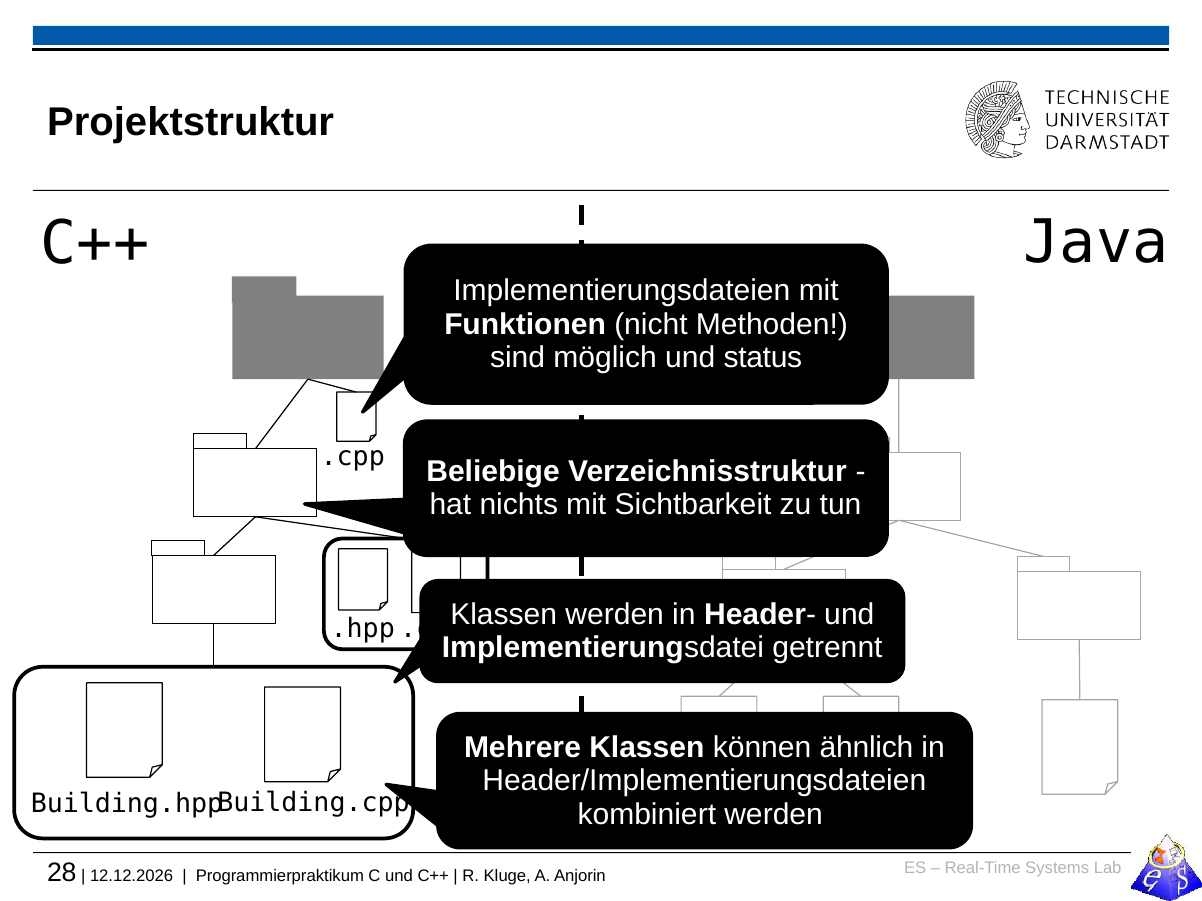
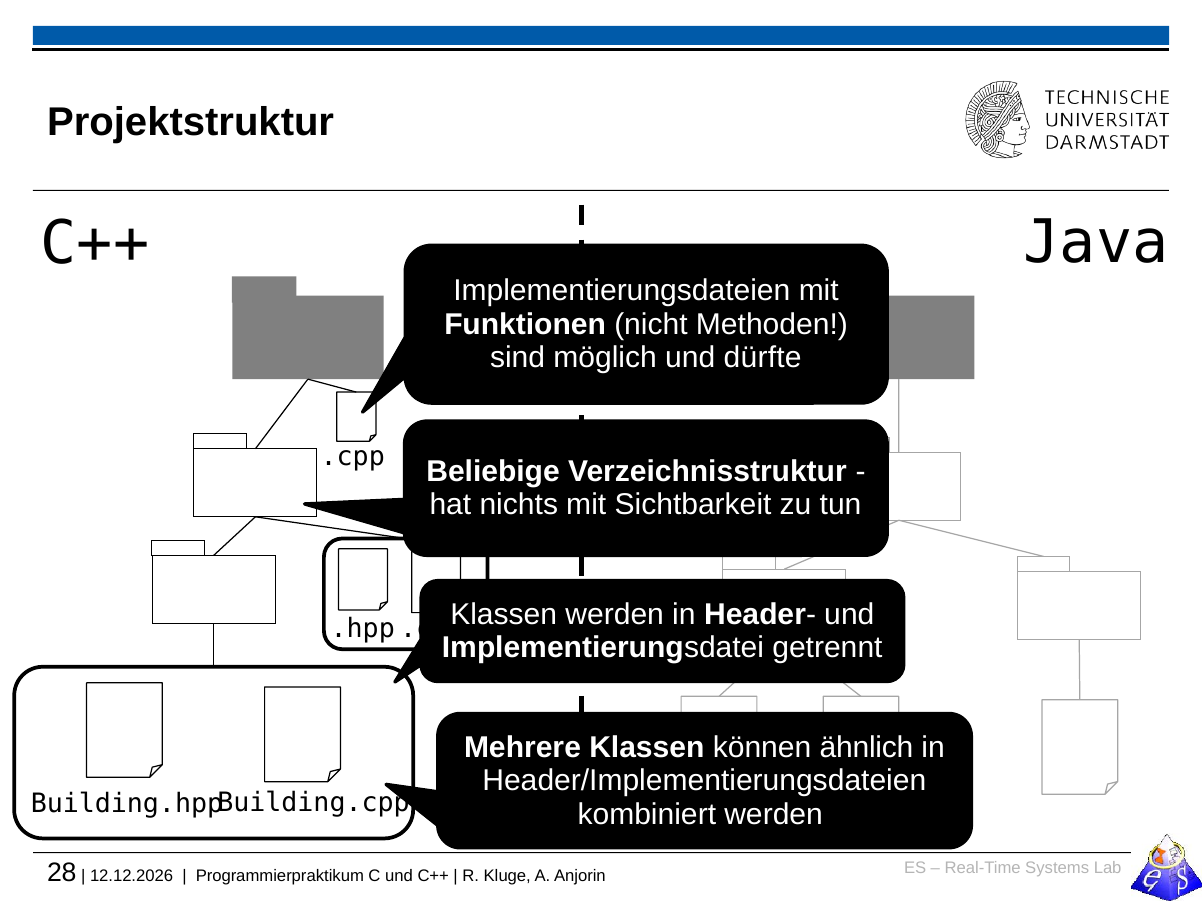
status: status -> dürfte
